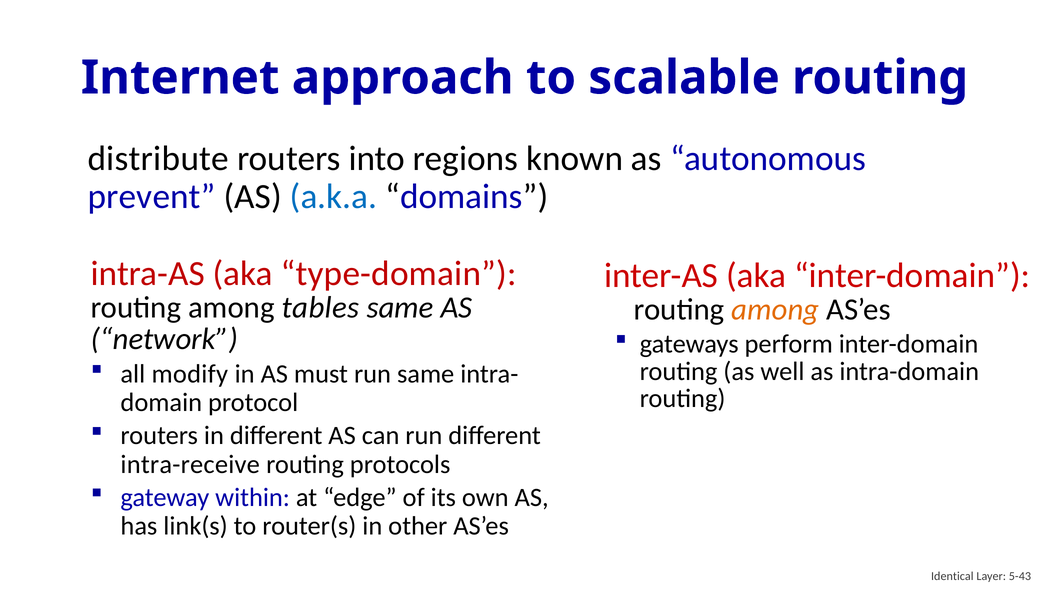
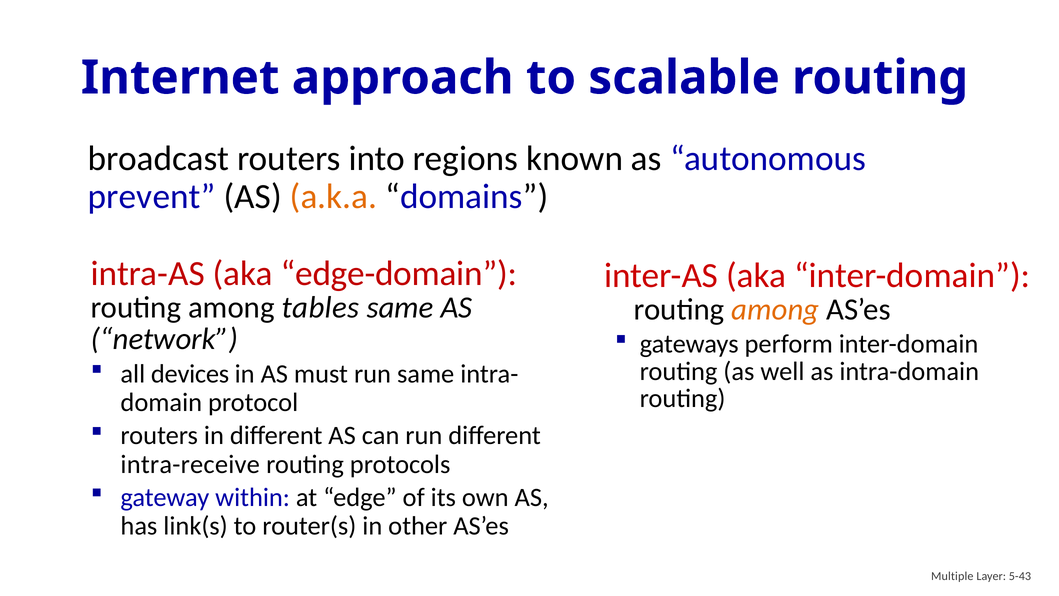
distribute: distribute -> broadcast
a.k.a colour: blue -> orange
type-domain: type-domain -> edge-domain
modify: modify -> devices
Identical: Identical -> Multiple
